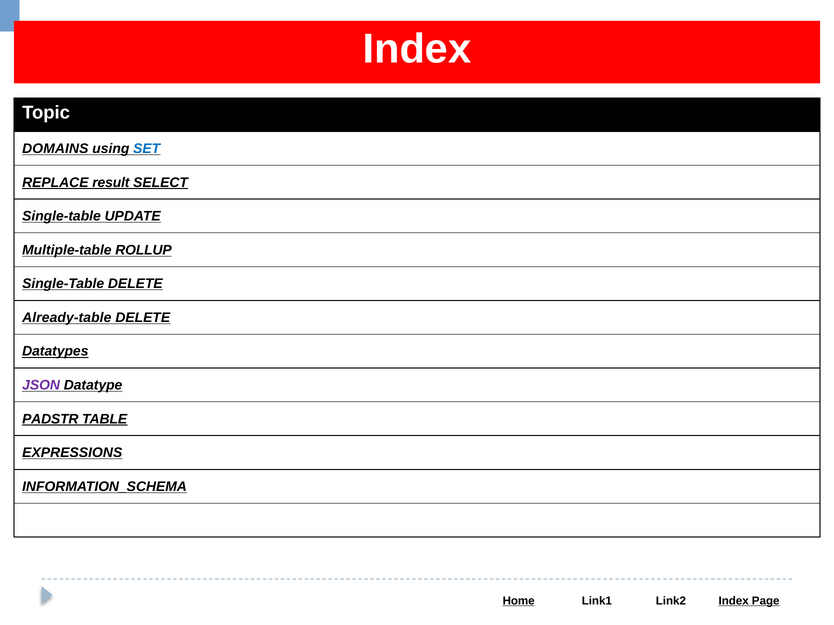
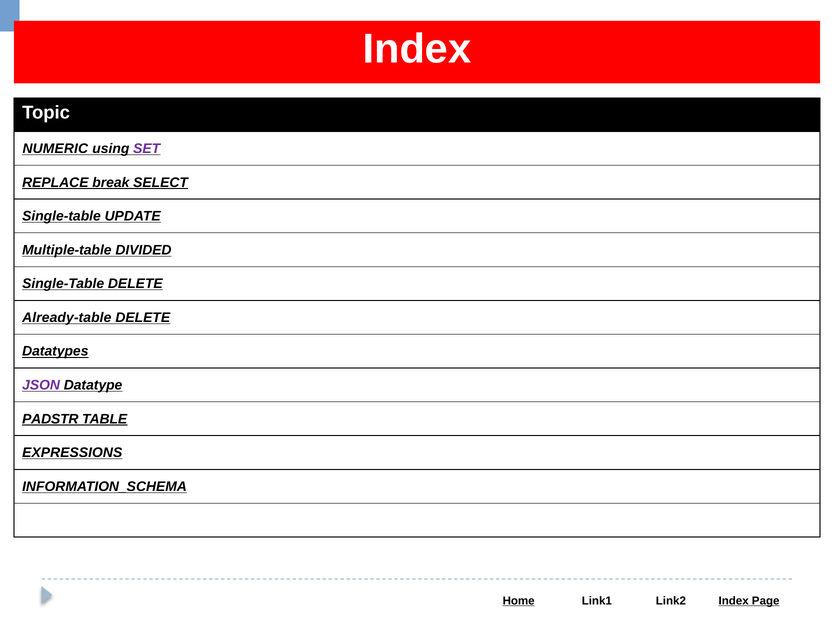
DOMAINS: DOMAINS -> NUMERIC
SET colour: blue -> purple
result: result -> break
ROLLUP: ROLLUP -> DIVIDED
